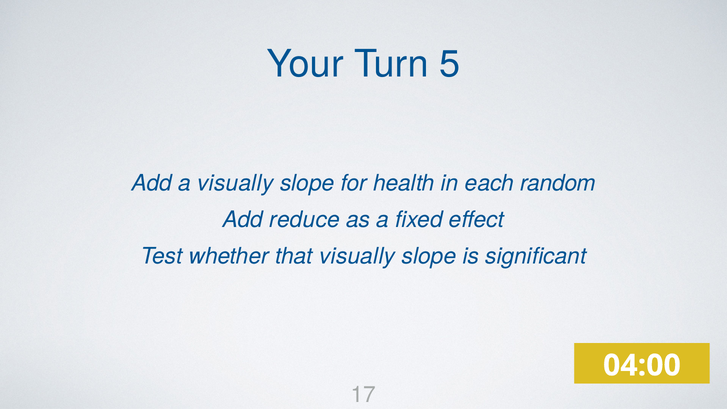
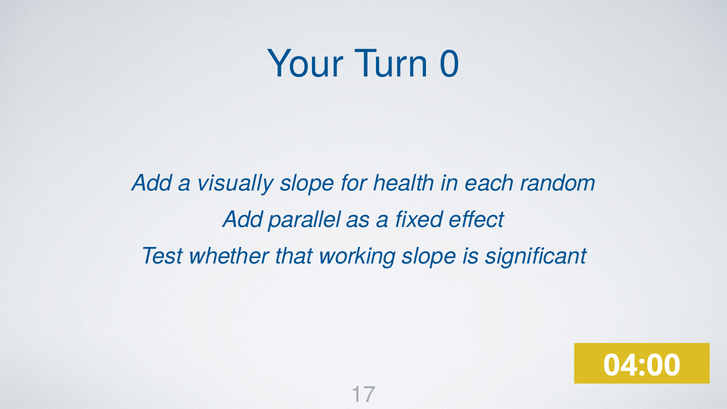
5: 5 -> 0
reduce: reduce -> parallel
that visually: visually -> working
